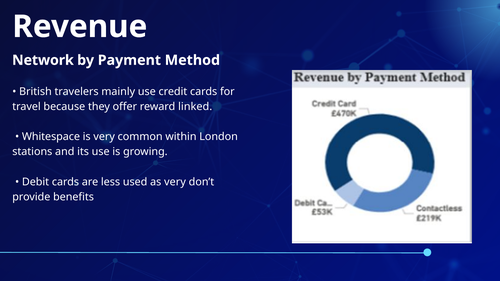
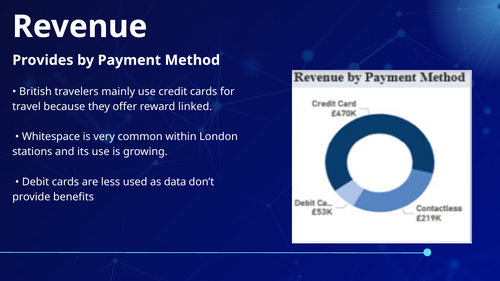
Network: Network -> Provides
as very: very -> data
